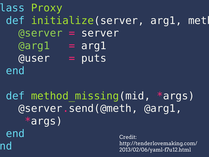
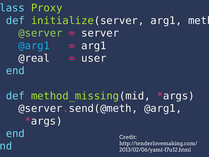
@arg1 at (34, 46) colour: light green -> light blue
@user: @user -> @real
puts: puts -> user
